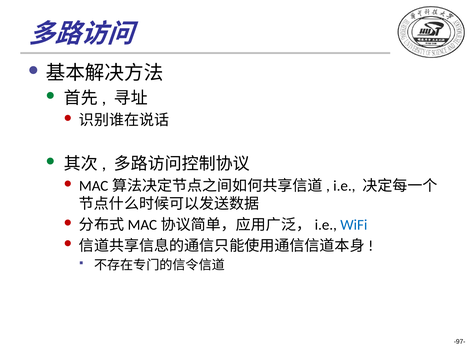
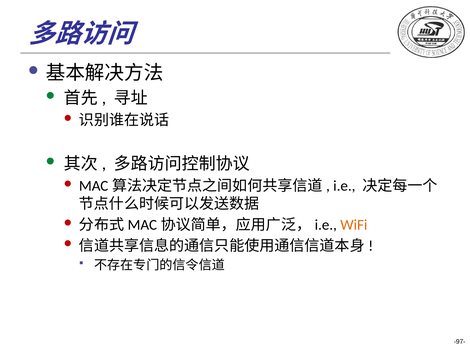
WiFi colour: blue -> orange
